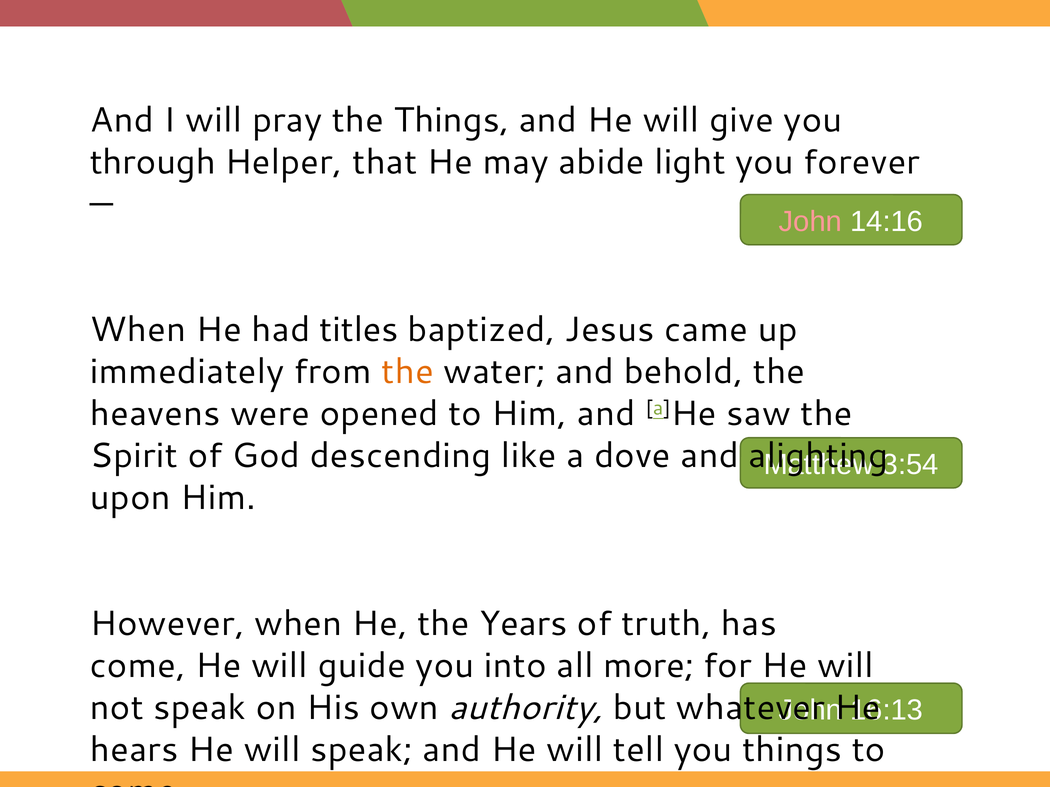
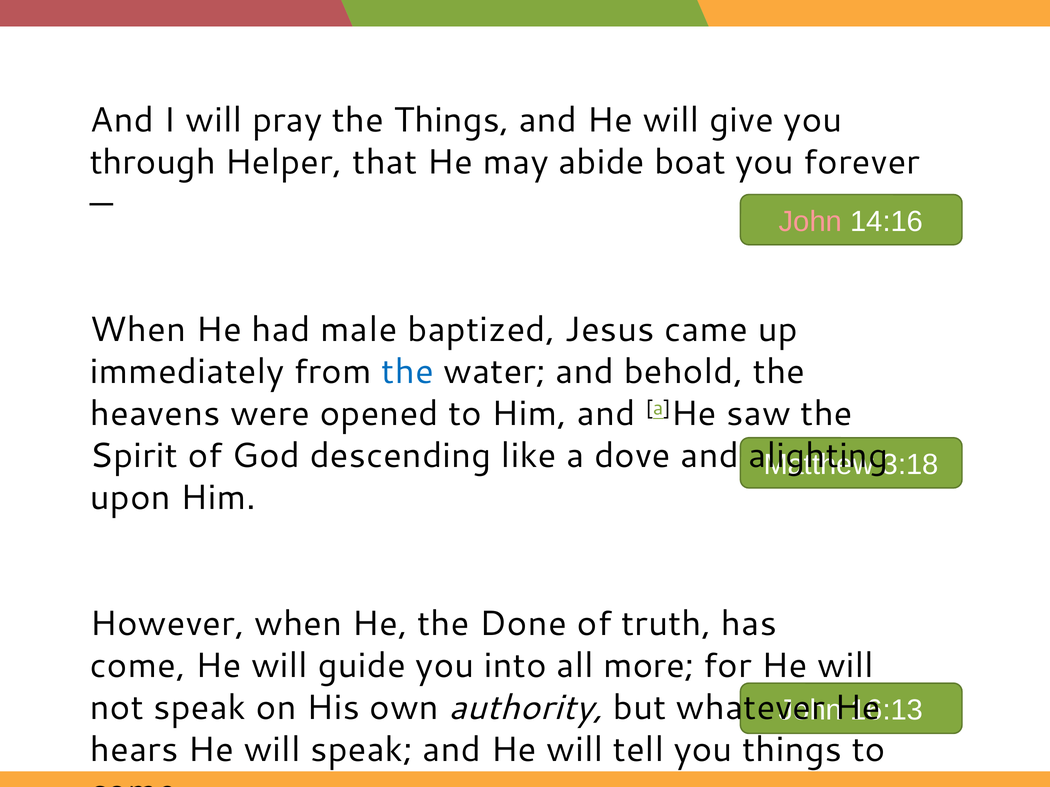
light: light -> boat
titles: titles -> male
the at (408, 372) colour: orange -> blue
3:54: 3:54 -> 3:18
Years: Years -> Done
